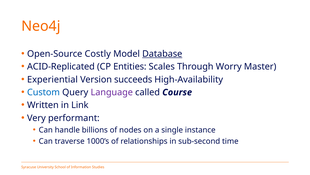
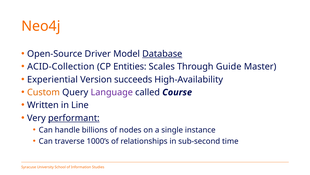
Costly: Costly -> Driver
ACID-Replicated: ACID-Replicated -> ACID-Collection
Worry: Worry -> Guide
Custom colour: blue -> orange
Link: Link -> Line
performant underline: none -> present
